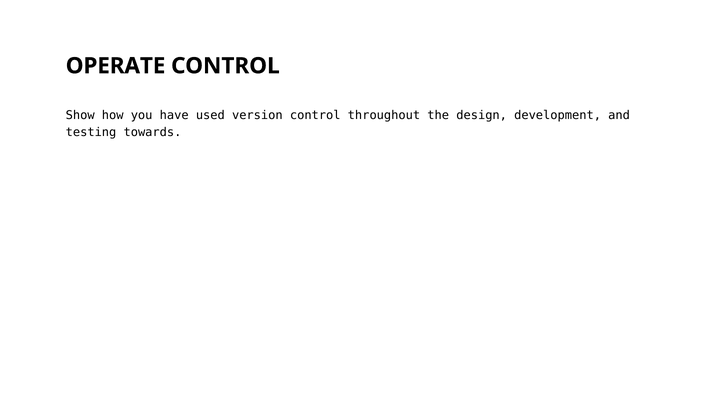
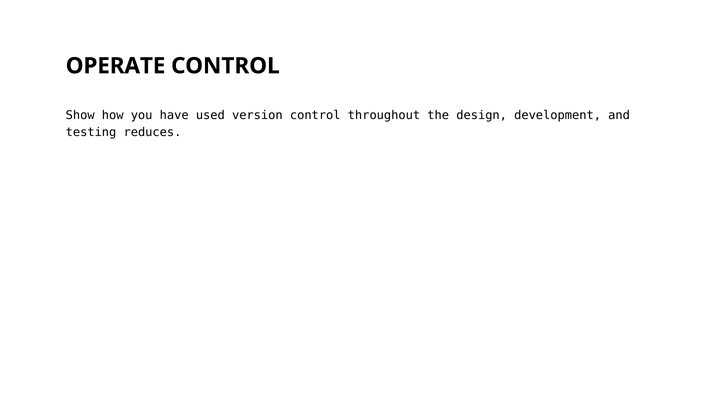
towards: towards -> reduces
